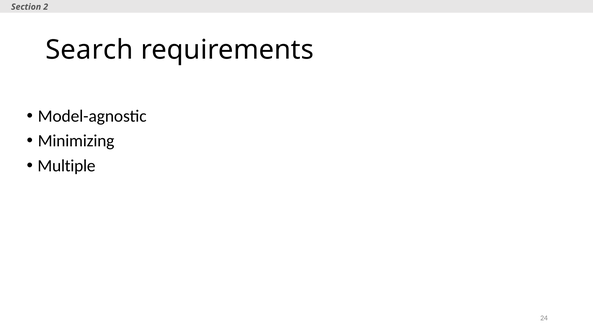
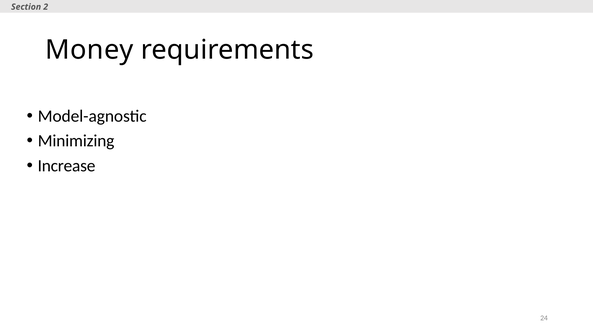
Search: Search -> Money
Multiple: Multiple -> Increase
